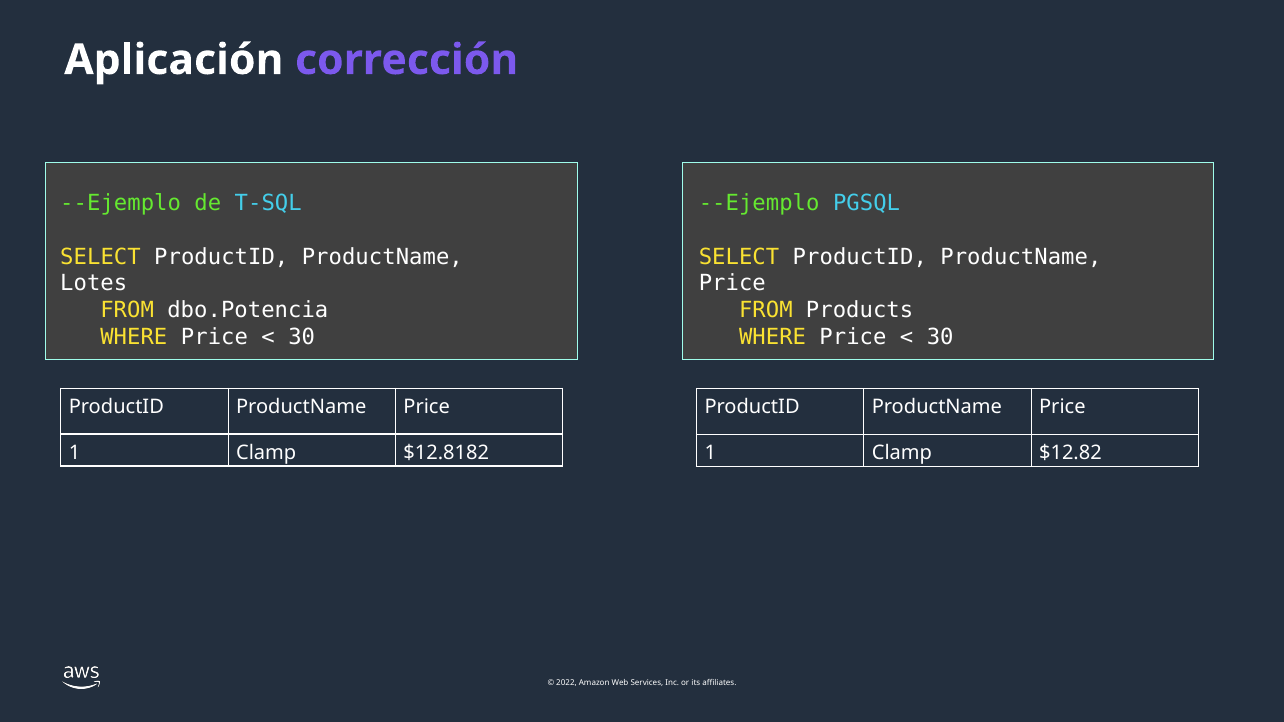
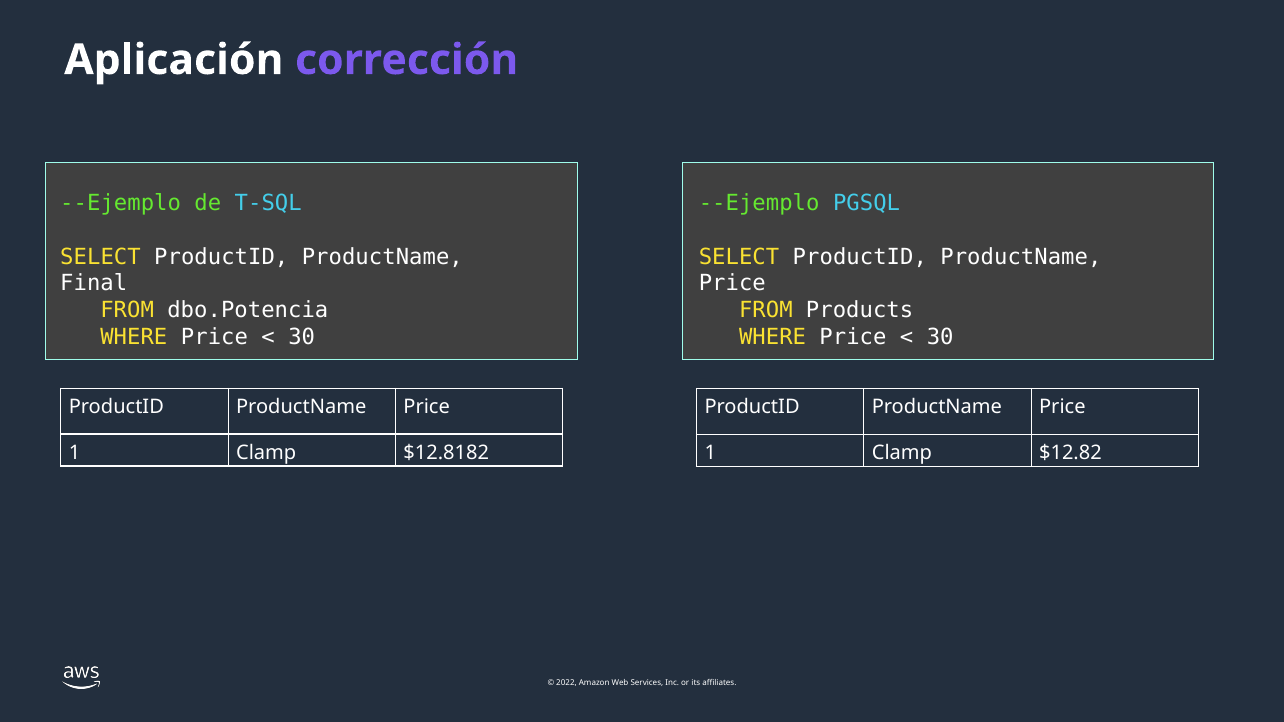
Lotes: Lotes -> Final
